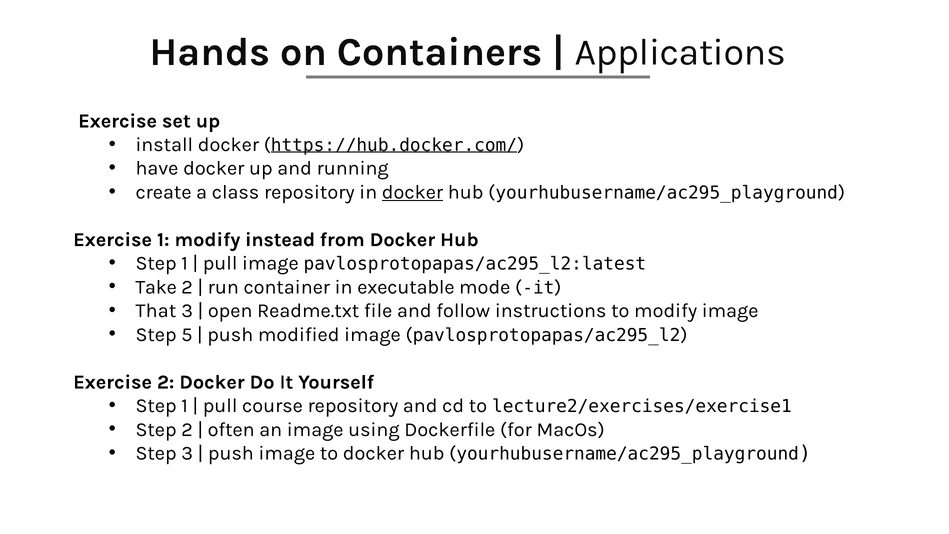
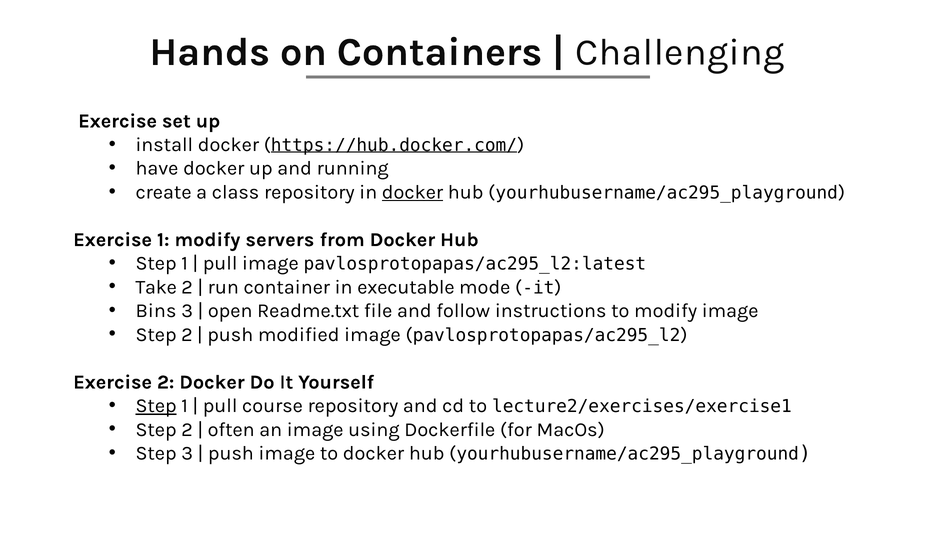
Applications: Applications -> Challenging
instead: instead -> servers
That: That -> Bins
5 at (187, 334): 5 -> 2
Step at (156, 406) underline: none -> present
